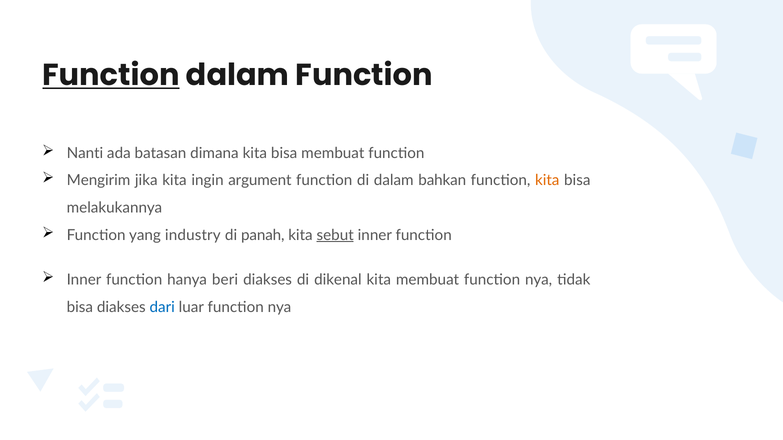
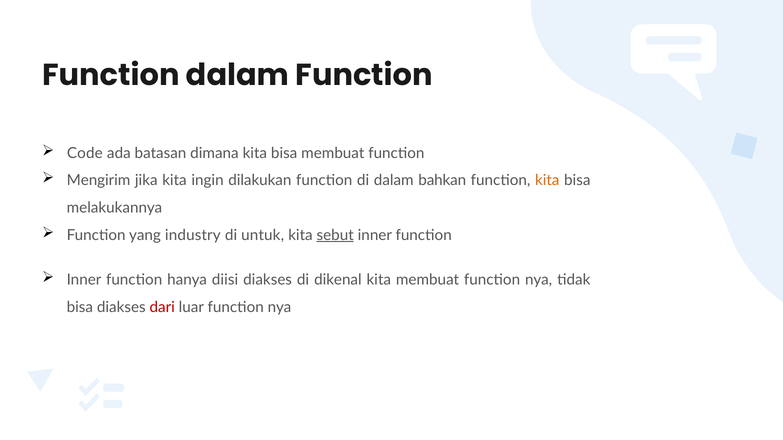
Function at (111, 75) underline: present -> none
Nanti: Nanti -> Code
argument: argument -> dilakukan
panah: panah -> untuk
beri: beri -> diisi
dari colour: blue -> red
